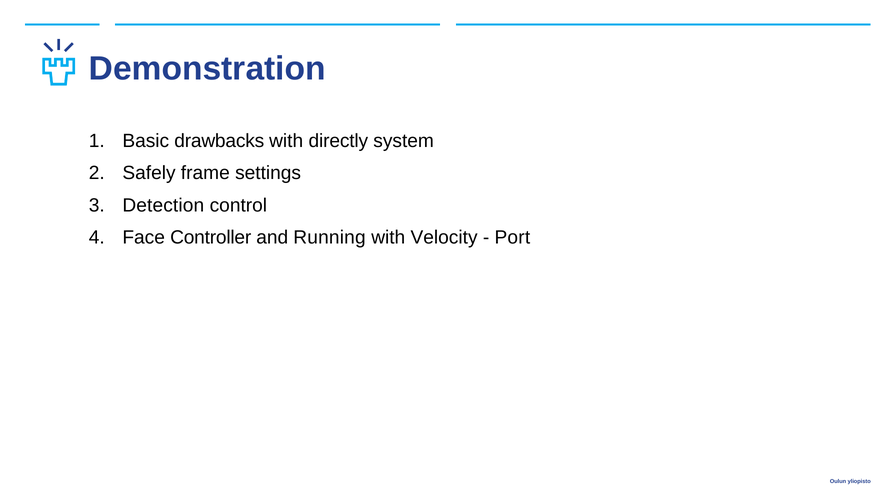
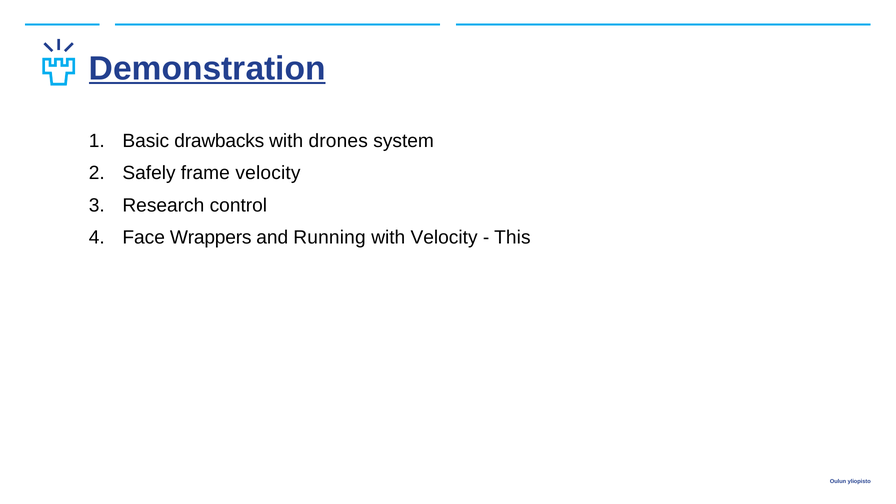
Demonstration underline: none -> present
directly: directly -> drones
frame settings: settings -> velocity
Detection: Detection -> Research
Controller: Controller -> Wrappers
Port: Port -> This
